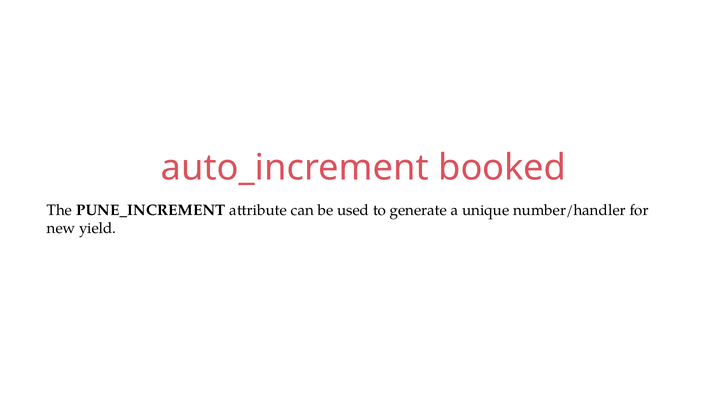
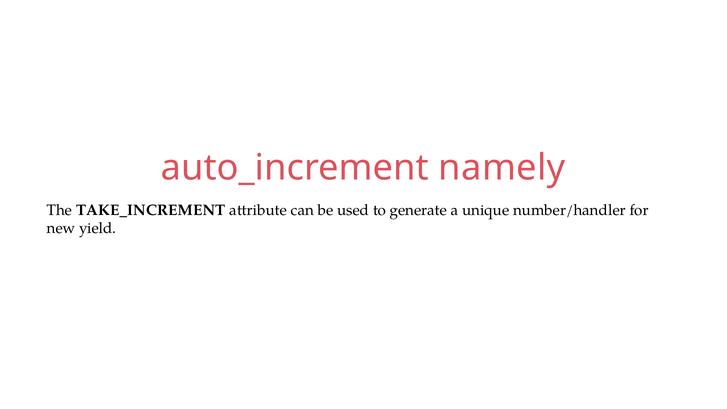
booked: booked -> namely
PUNE_INCREMENT: PUNE_INCREMENT -> TAKE_INCREMENT
